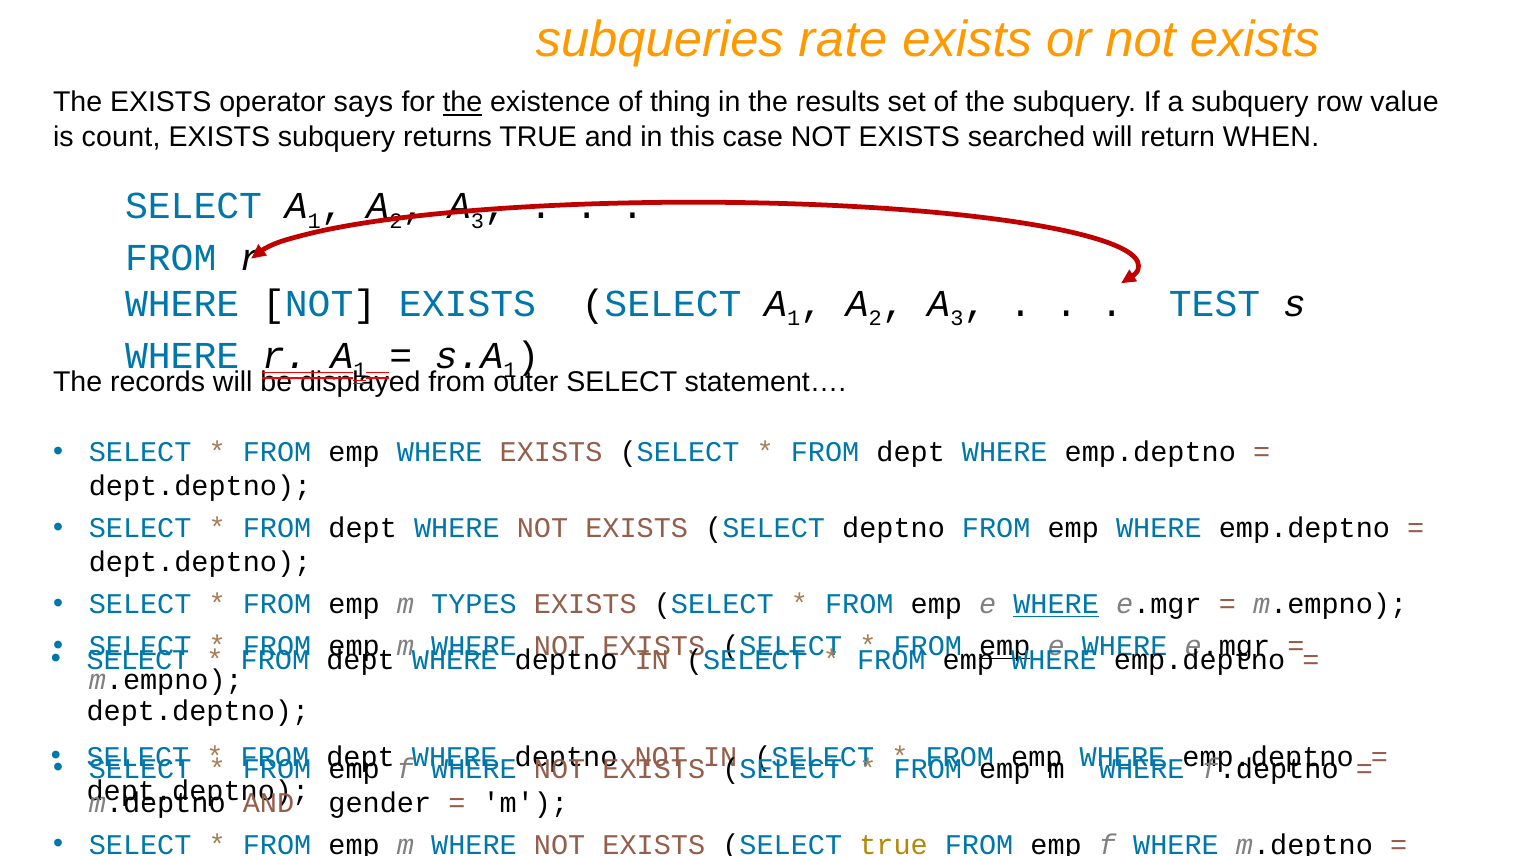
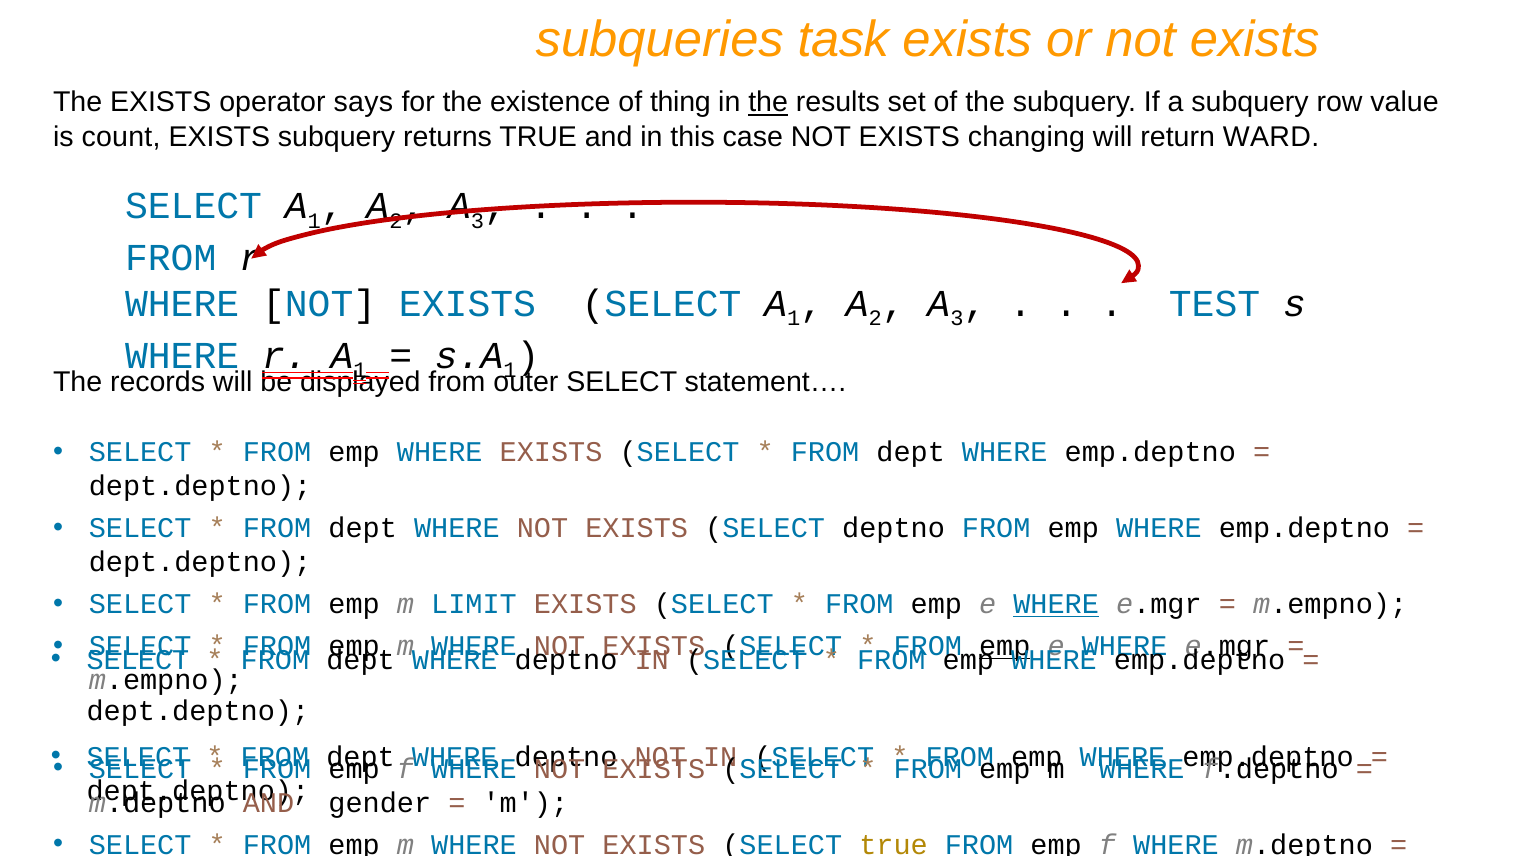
rate: rate -> task
the at (462, 102) underline: present -> none
the at (768, 102) underline: none -> present
searched: searched -> changing
WHEN: WHEN -> WARD
TYPES: TYPES -> LIMIT
